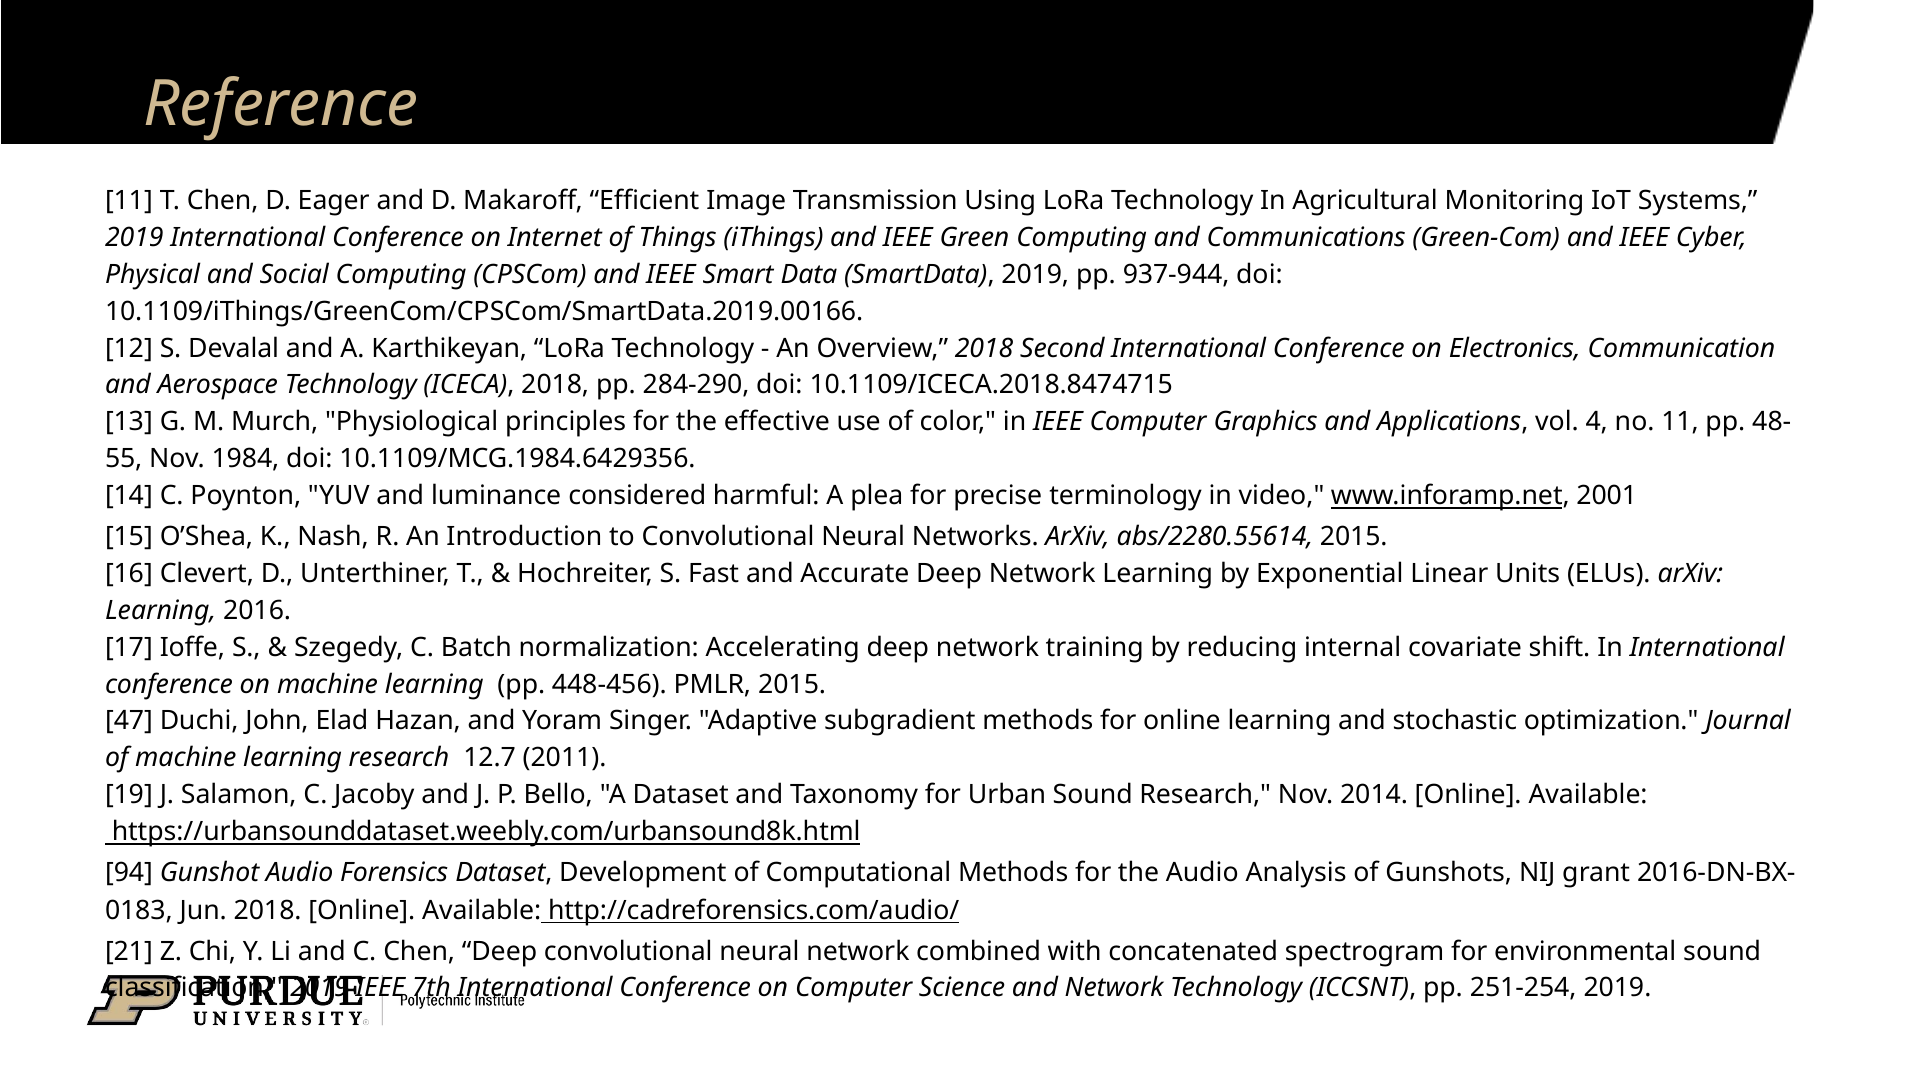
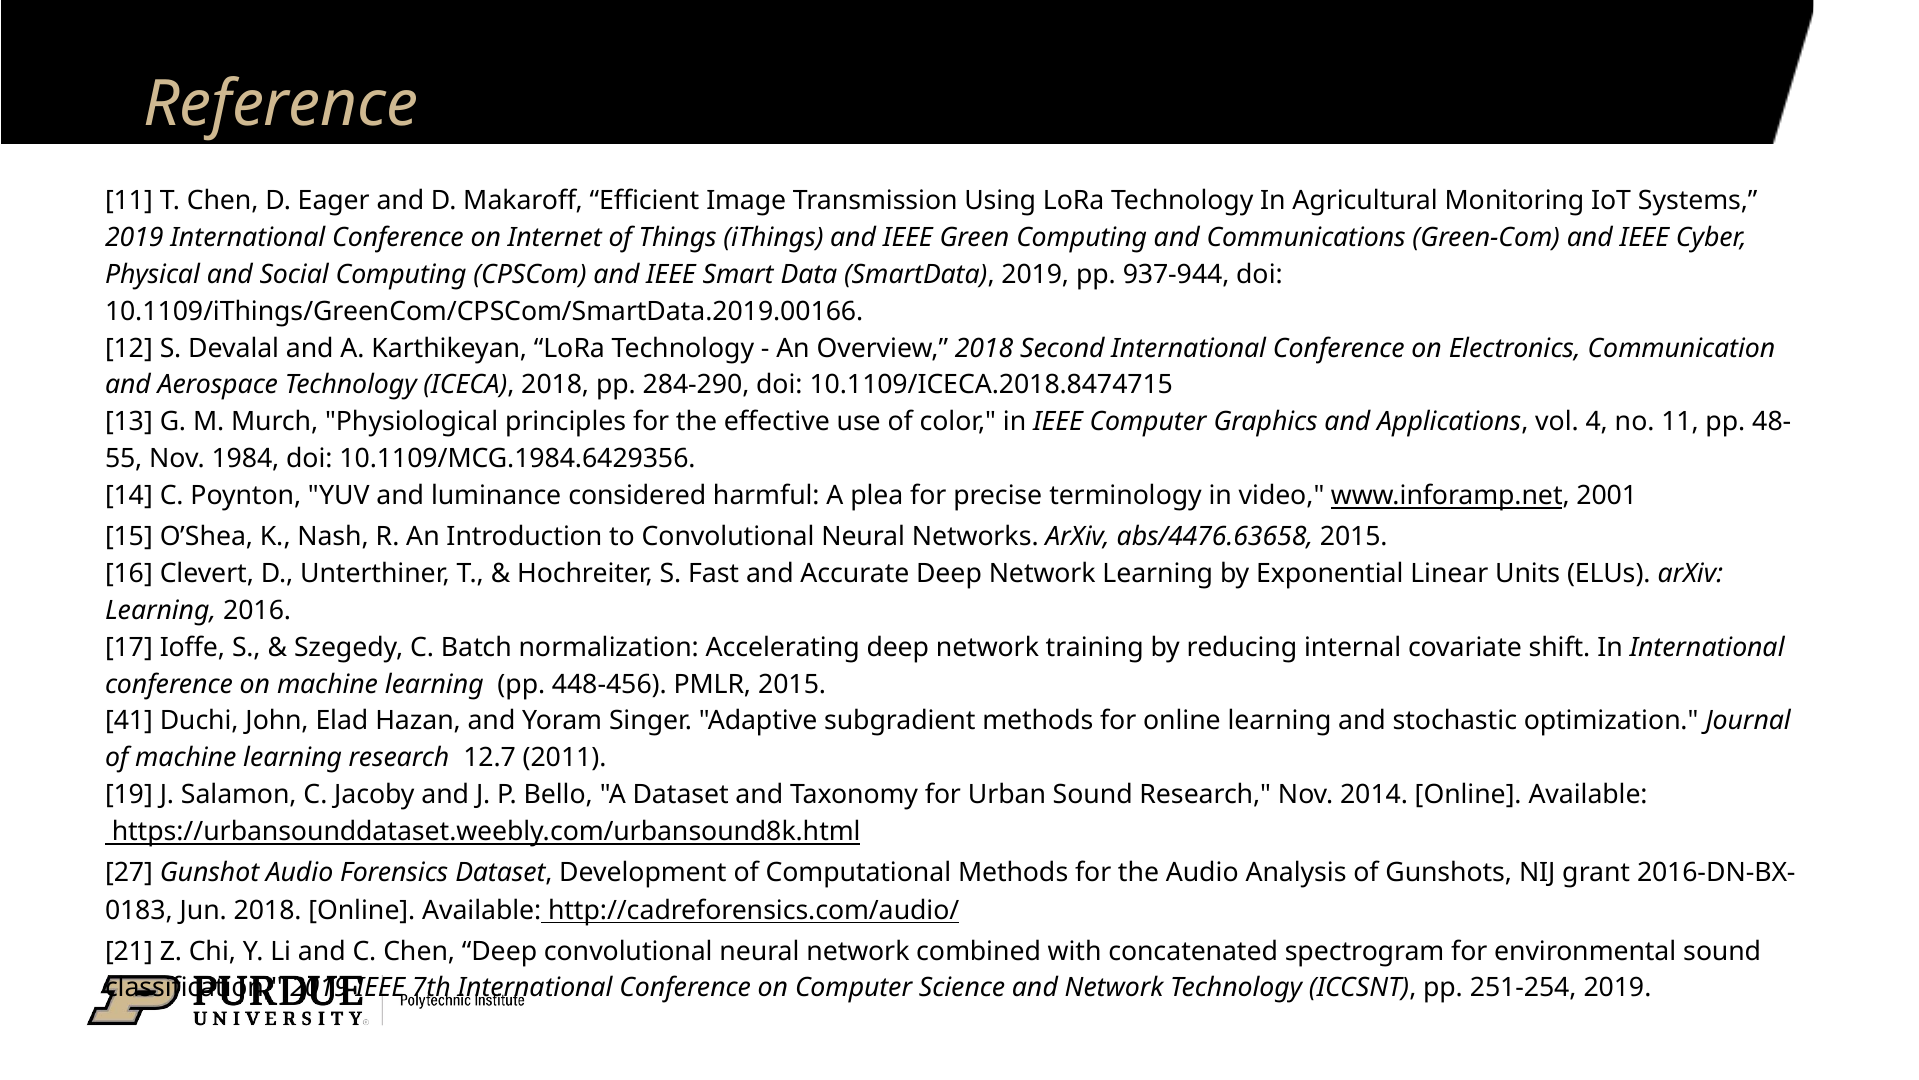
abs/2280.55614: abs/2280.55614 -> abs/4476.63658
47: 47 -> 41
94: 94 -> 27
